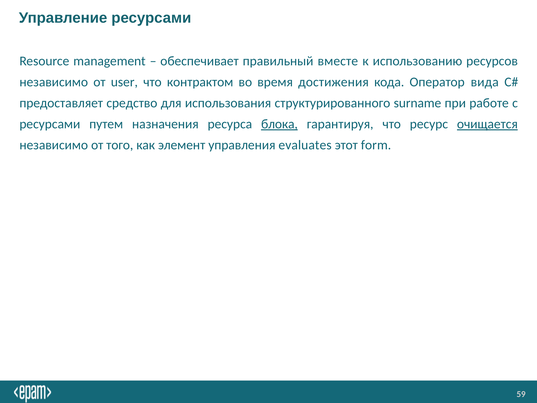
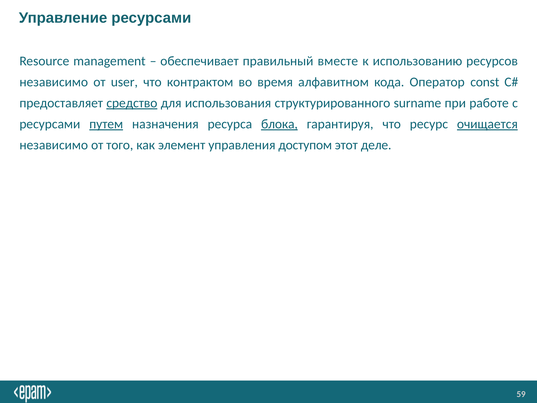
достижения: достижения -> алфавитном
вида: вида -> const
средство underline: none -> present
путем underline: none -> present
evaluates: evaluates -> доступом
form: form -> деле
